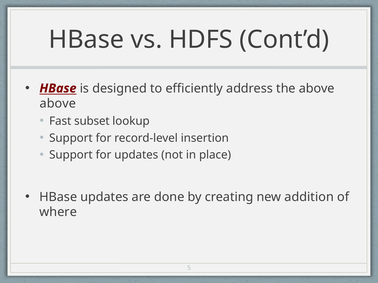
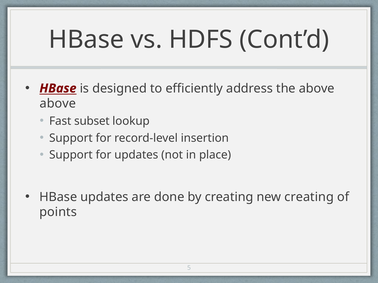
new addition: addition -> creating
where: where -> points
